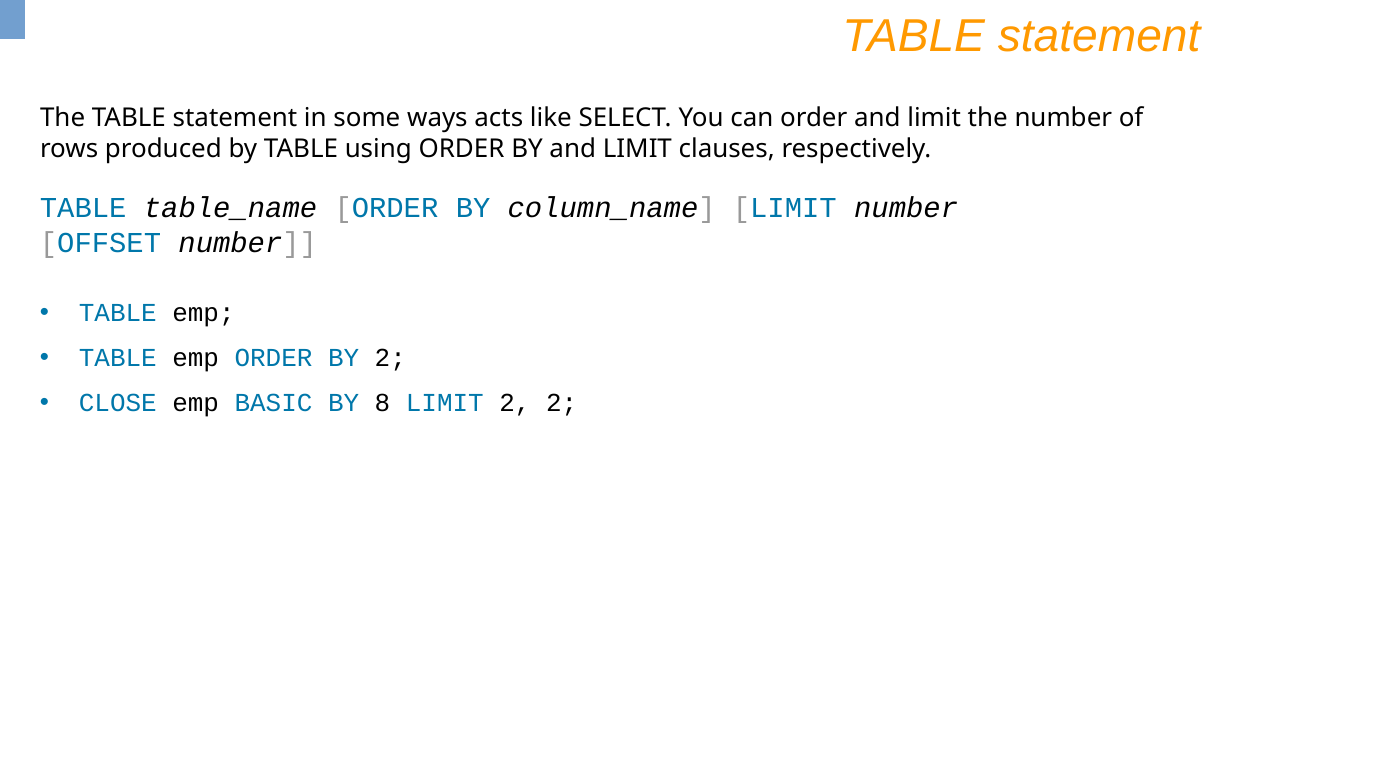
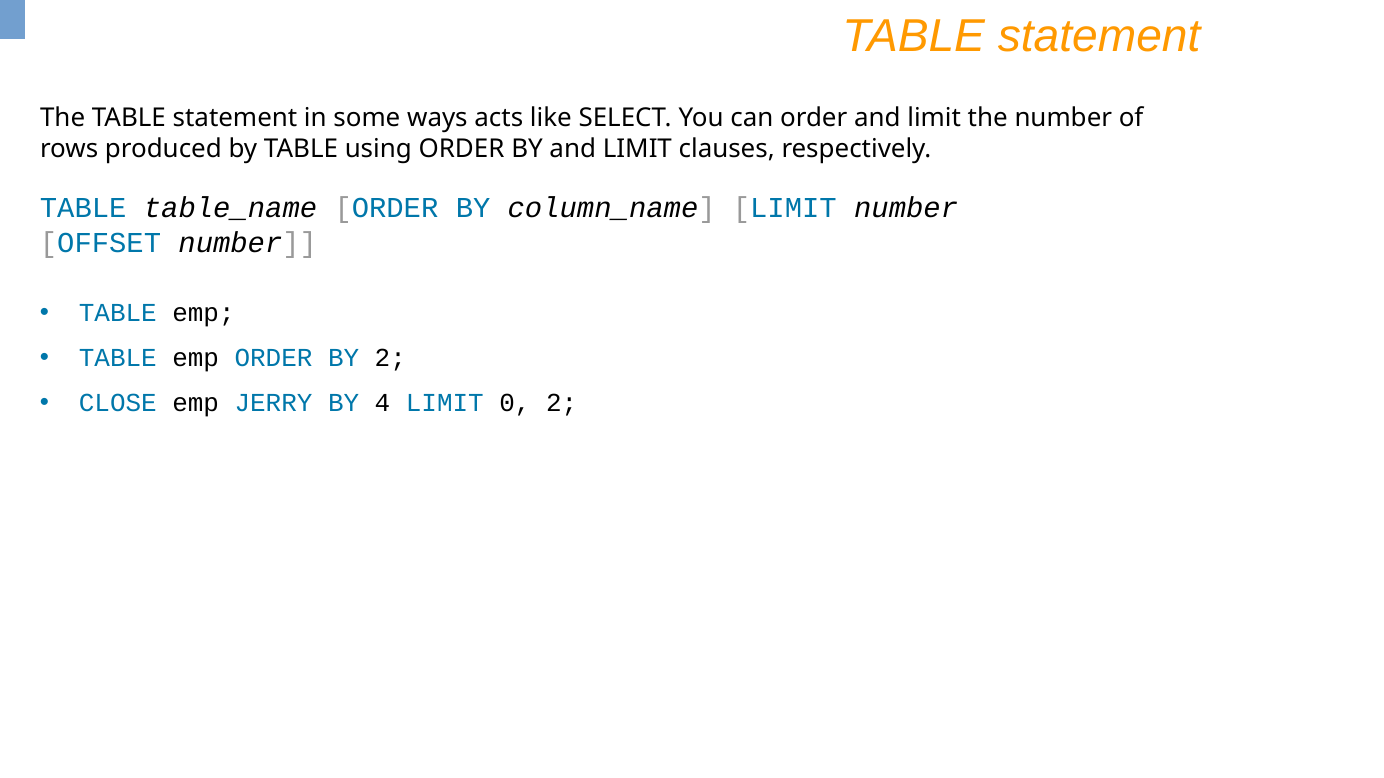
BASIC: BASIC -> JERRY
8: 8 -> 4
LIMIT 2: 2 -> 0
